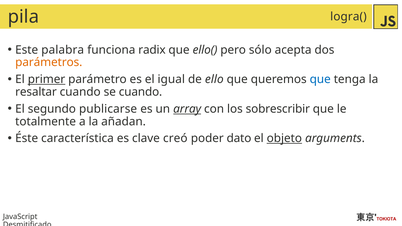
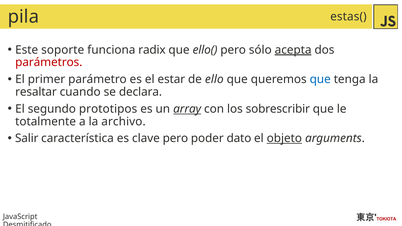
logra(: logra( -> estas(
palabra: palabra -> soporte
acepta underline: none -> present
parámetros colour: orange -> red
primer underline: present -> none
igual: igual -> estar
se cuando: cuando -> declara
publicarse: publicarse -> prototipos
añadan: añadan -> archivo
Éste: Éste -> Salir
clave creó: creó -> pero
